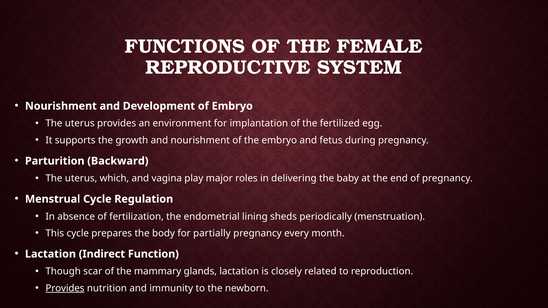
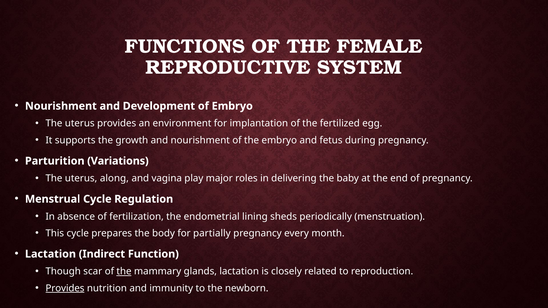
Backward: Backward -> Variations
which: which -> along
the at (124, 272) underline: none -> present
